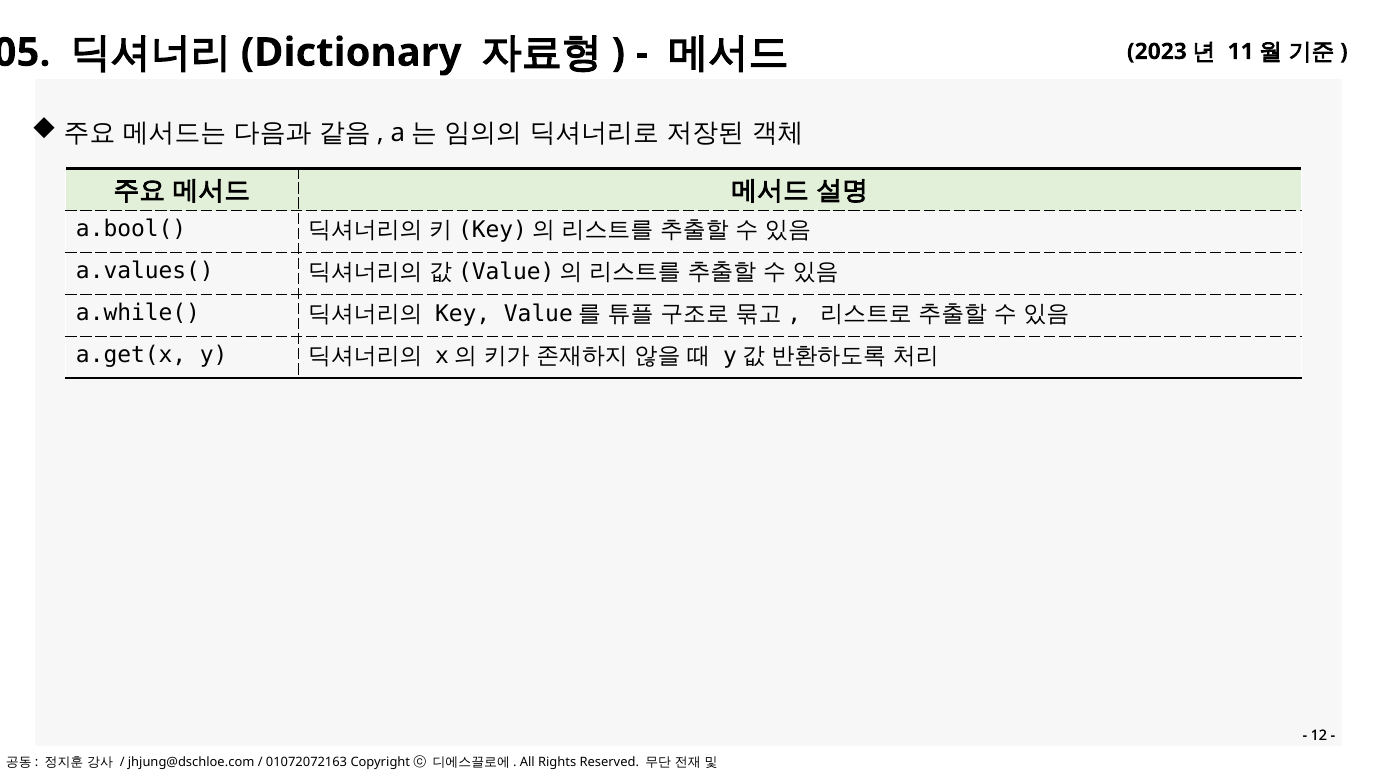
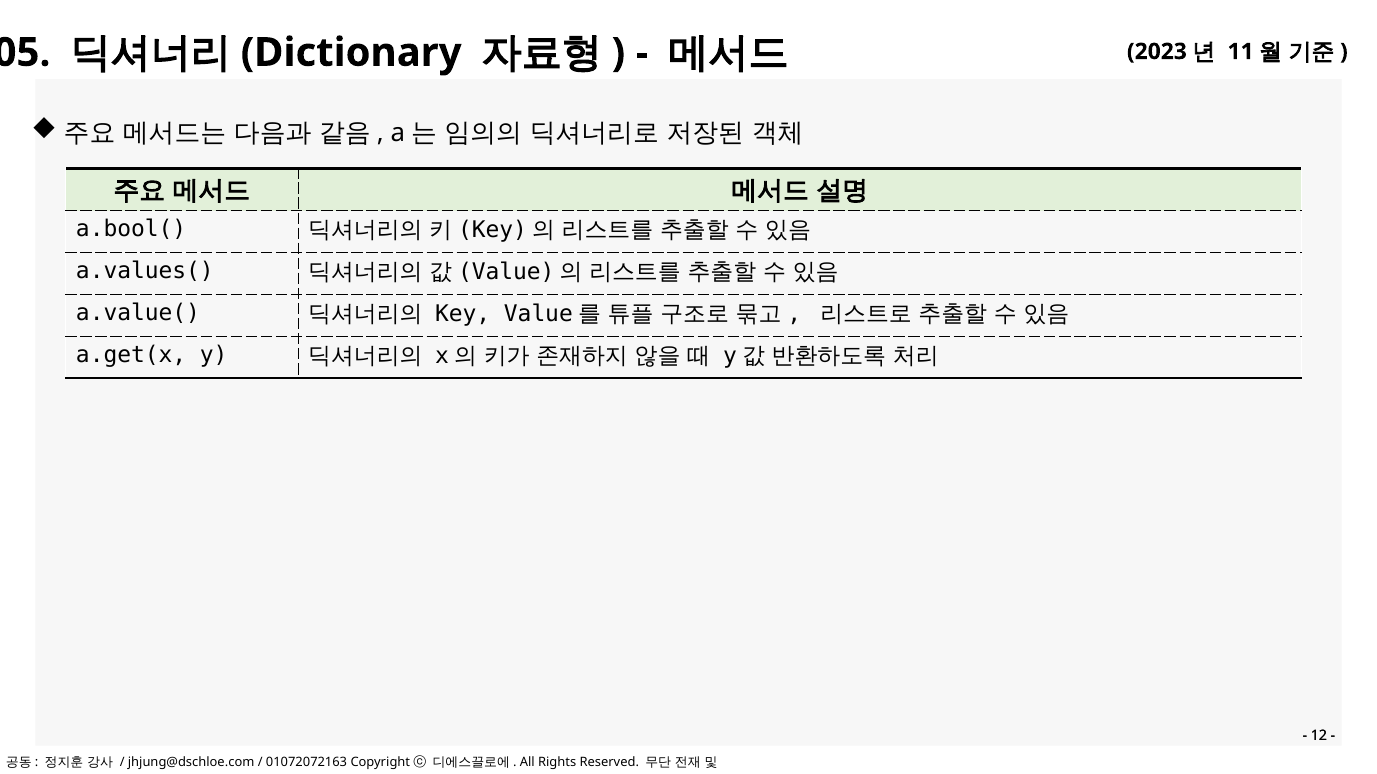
a.while(: a.while( -> a.value(
